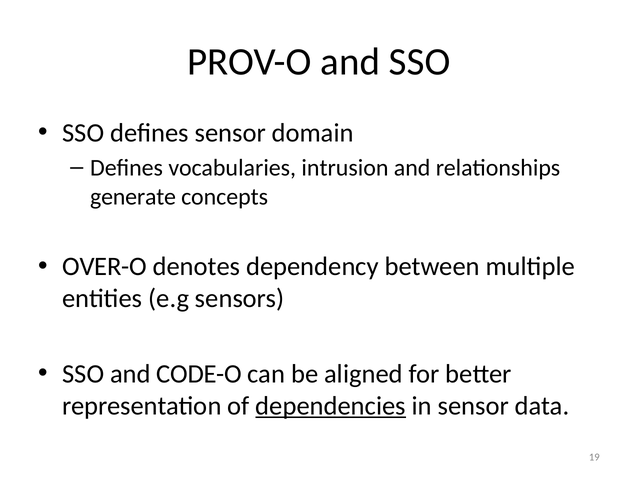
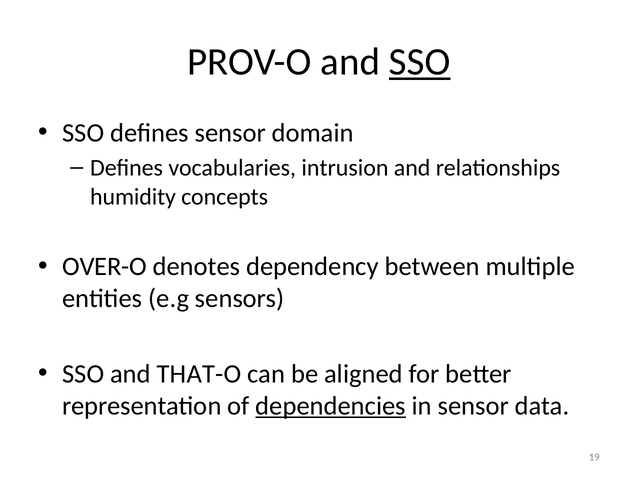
SSO at (420, 62) underline: none -> present
generate: generate -> humidity
CODE-O: CODE-O -> THAT-O
